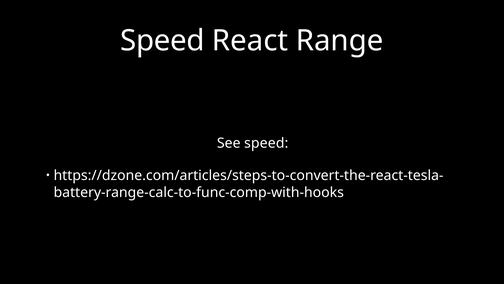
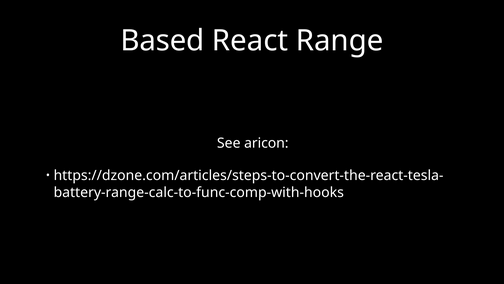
Speed at (162, 41): Speed -> Based
See speed: speed -> aricon
